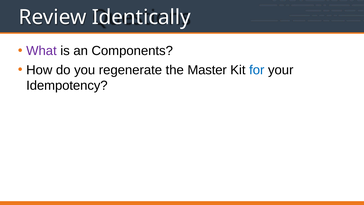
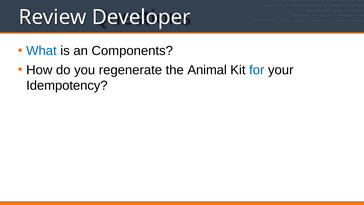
Identically: Identically -> Developer
What colour: purple -> blue
Master: Master -> Animal
